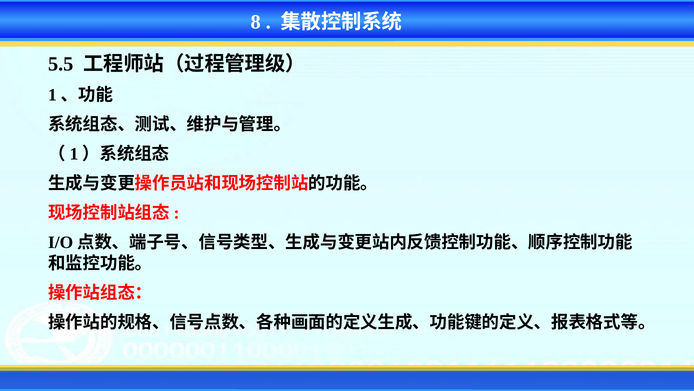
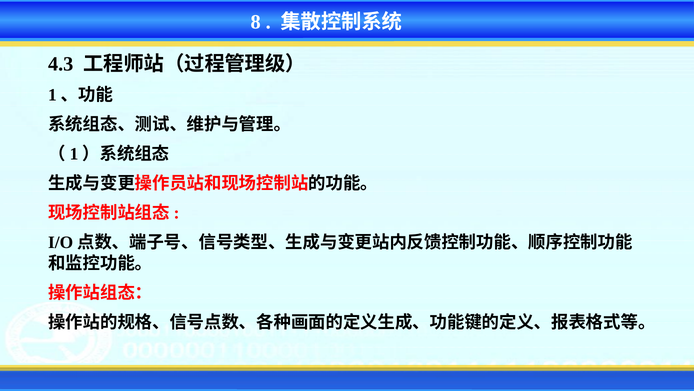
5.5: 5.5 -> 4.3
